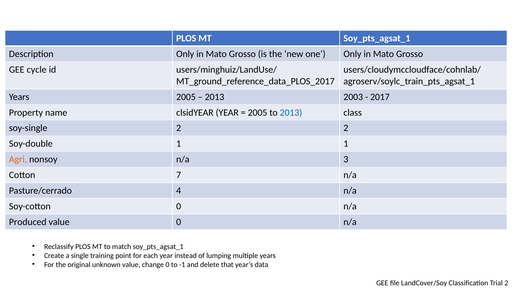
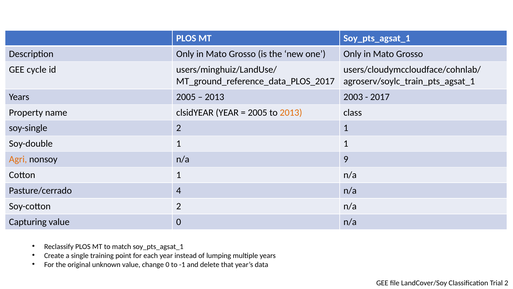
2013 at (291, 112) colour: blue -> orange
2 2: 2 -> 1
3: 3 -> 9
Cotton 7: 7 -> 1
Soy-cotton 0: 0 -> 2
Produced: Produced -> Capturing
